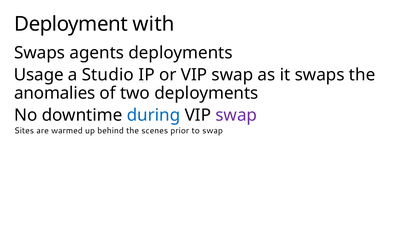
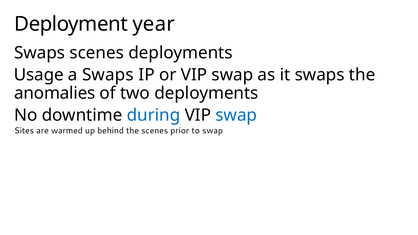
with: with -> year
Swaps agents: agents -> scenes
a Studio: Studio -> Swaps
swap at (236, 115) colour: purple -> blue
